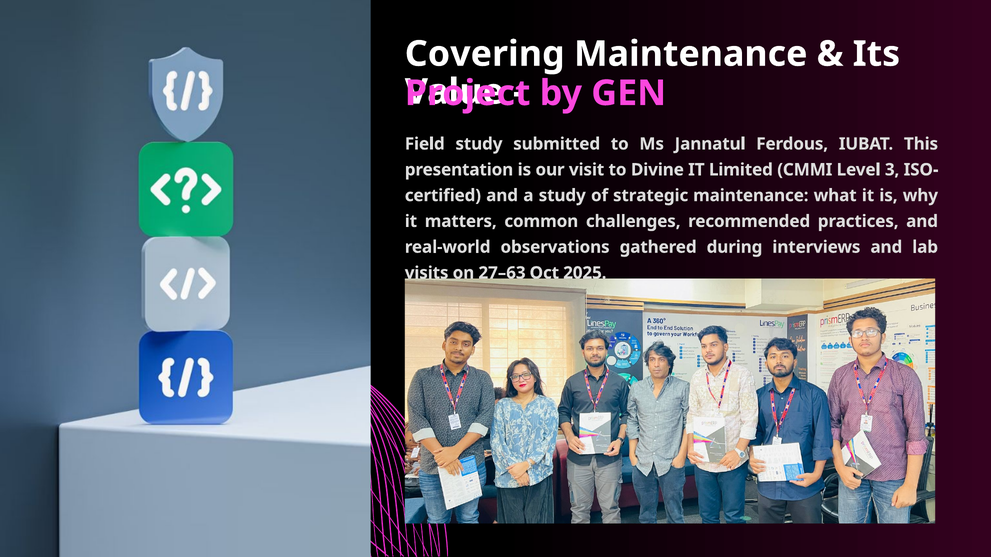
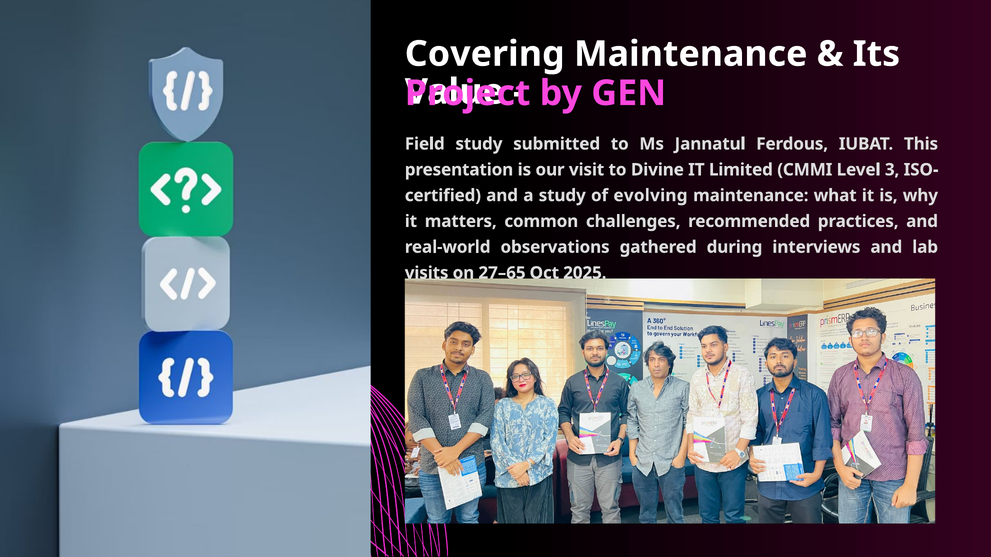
strategic: strategic -> evolving
27–63: 27–63 -> 27–65
